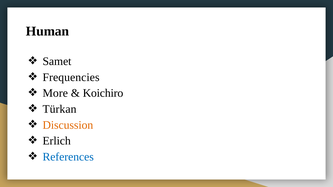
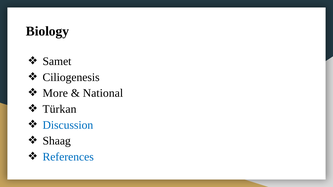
Human: Human -> Biology
Frequencies: Frequencies -> Ciliogenesis
Koichiro: Koichiro -> National
Discussion colour: orange -> blue
Erlich: Erlich -> Shaag
